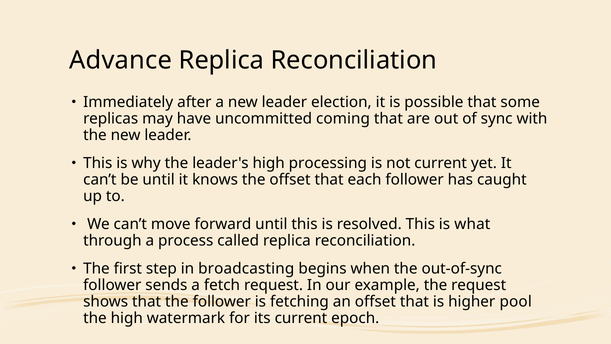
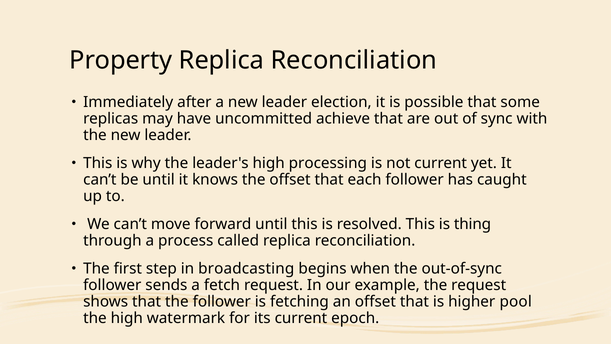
Advance: Advance -> Property
coming: coming -> achieve
what: what -> thing
